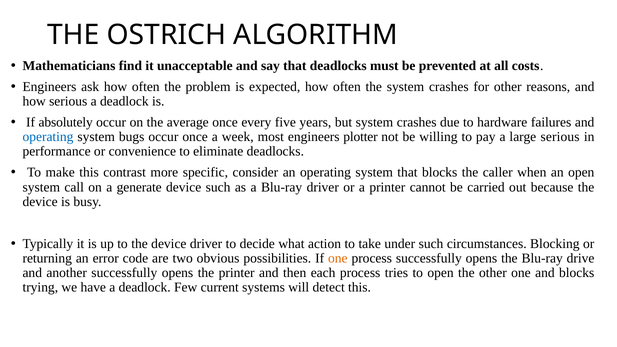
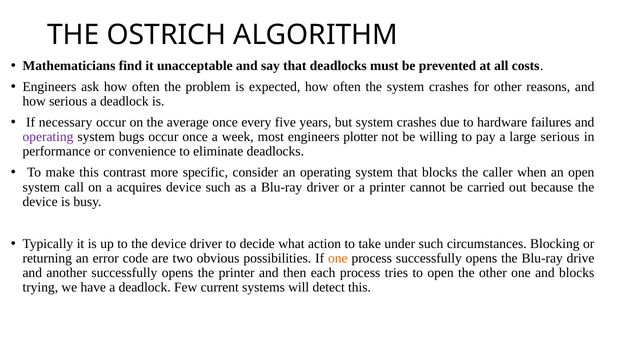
absolutely: absolutely -> necessary
operating at (48, 137) colour: blue -> purple
generate: generate -> acquires
